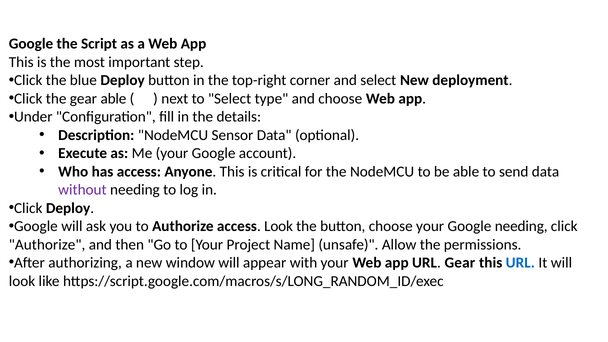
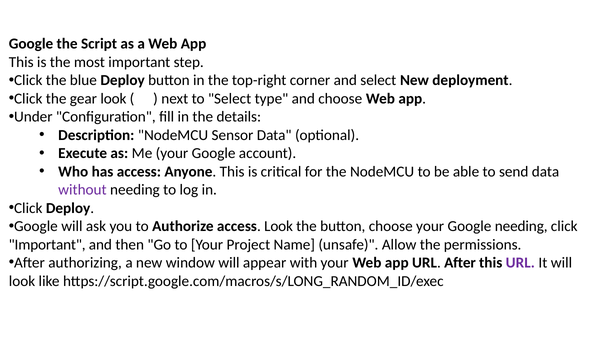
gear able: able -> look
Authorize at (47, 245): Authorize -> Important
URL Gear: Gear -> After
URL at (520, 263) colour: blue -> purple
